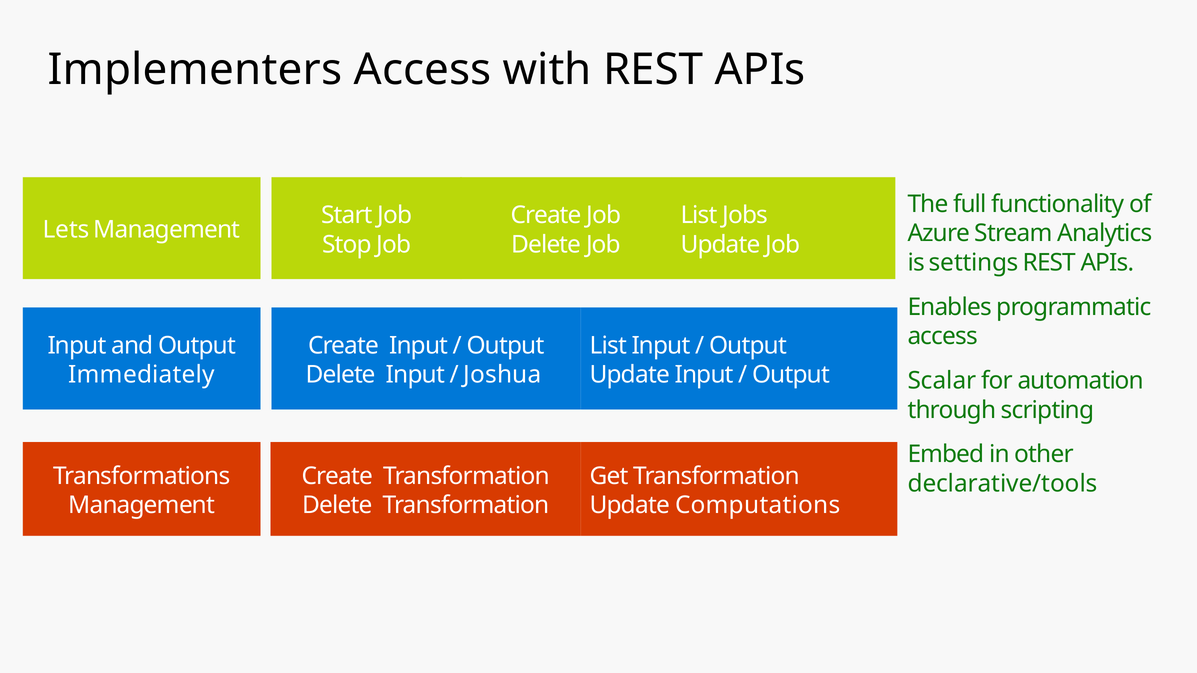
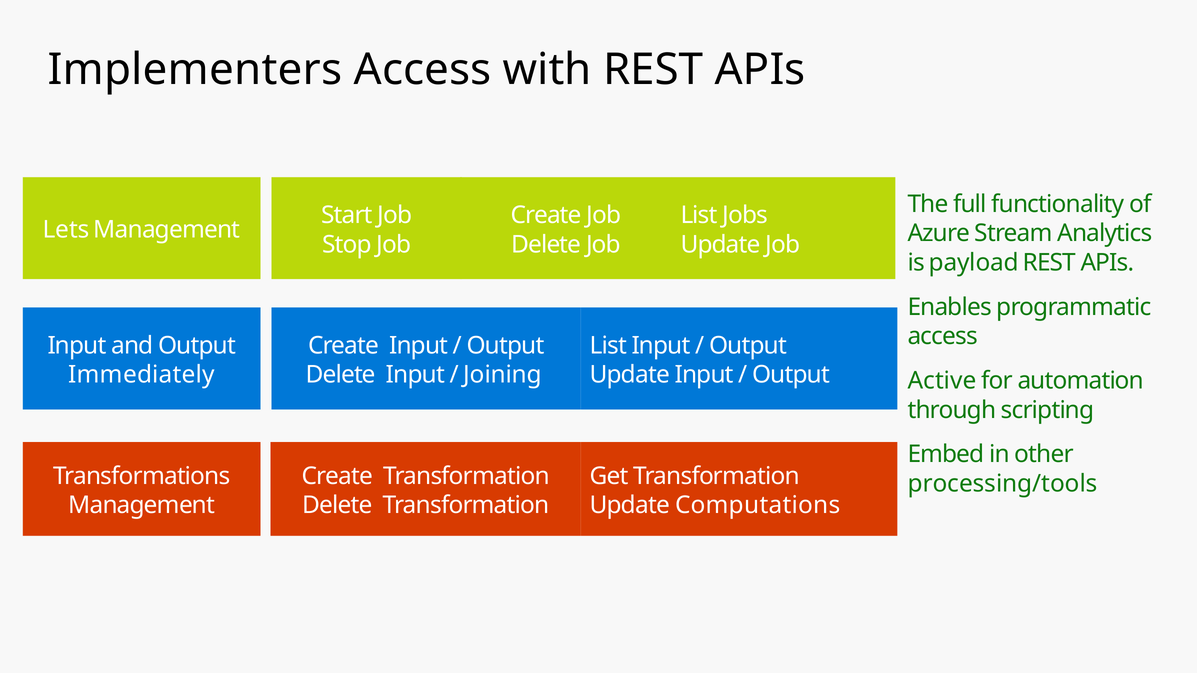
settings: settings -> payload
Joshua: Joshua -> Joining
Scalar: Scalar -> Active
declarative/tools: declarative/tools -> processing/tools
